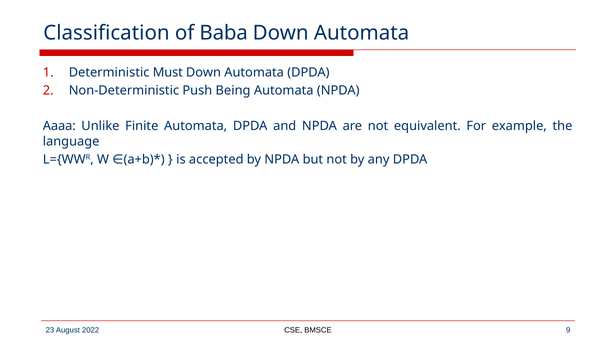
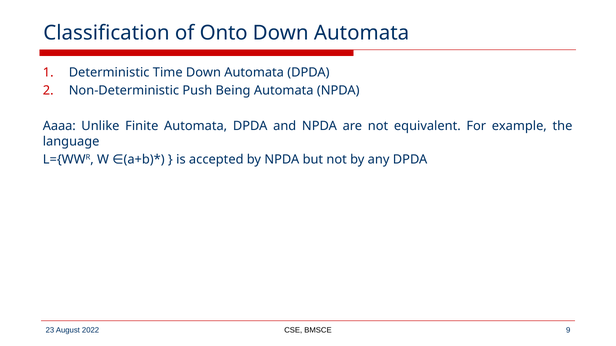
Baba: Baba -> Onto
Must: Must -> Time
